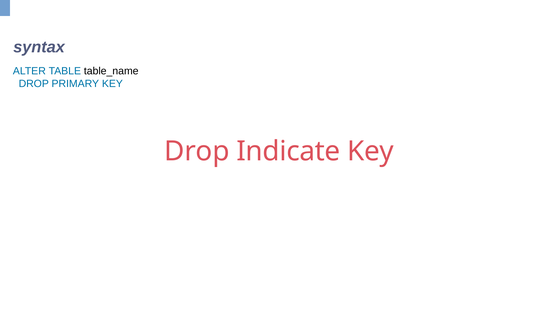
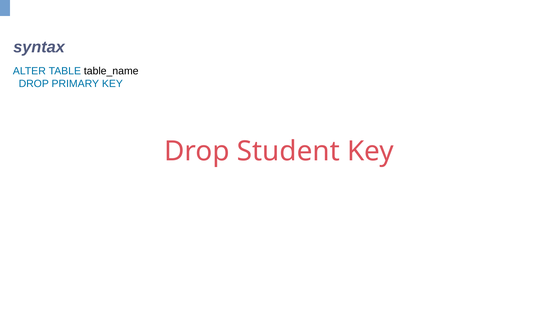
Indicate: Indicate -> Student
